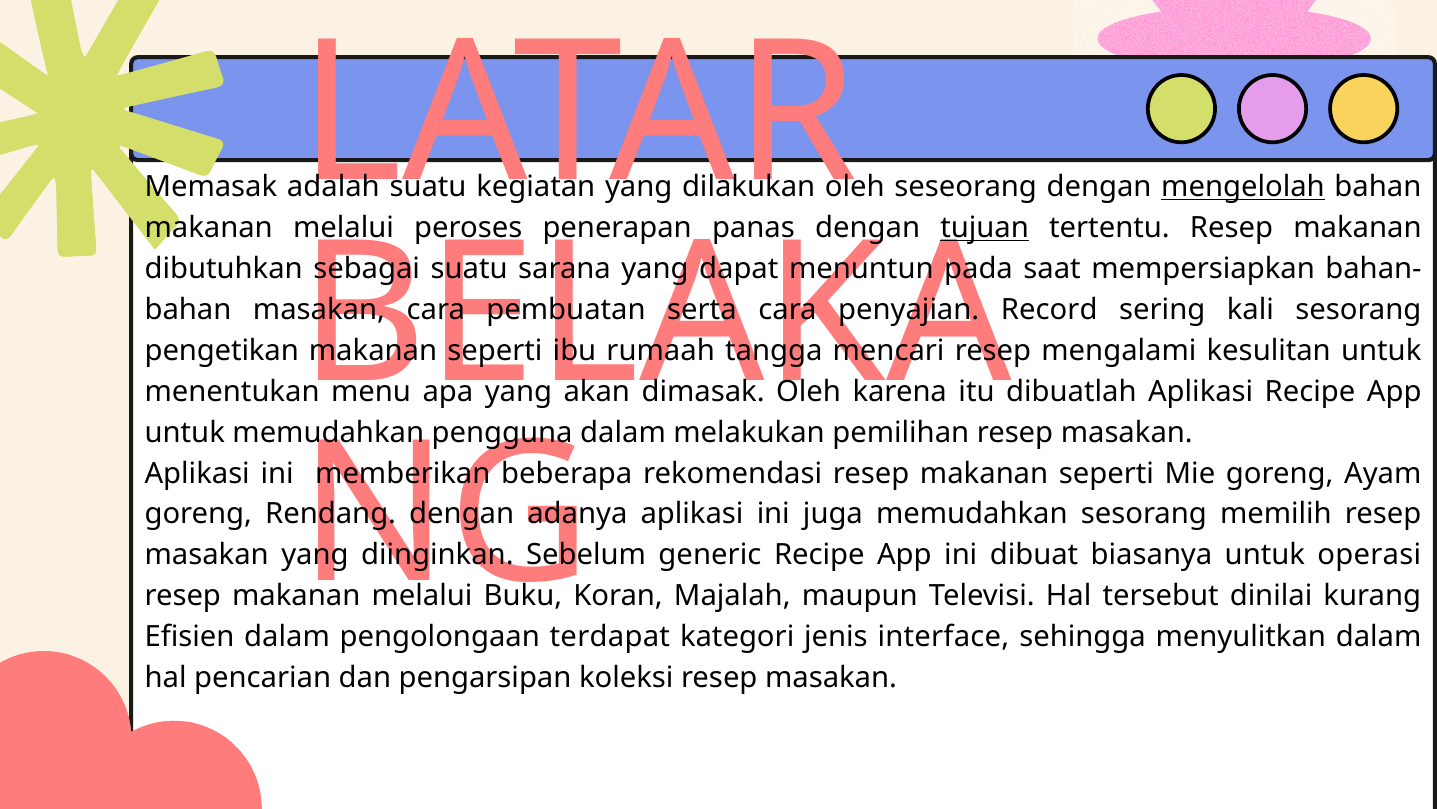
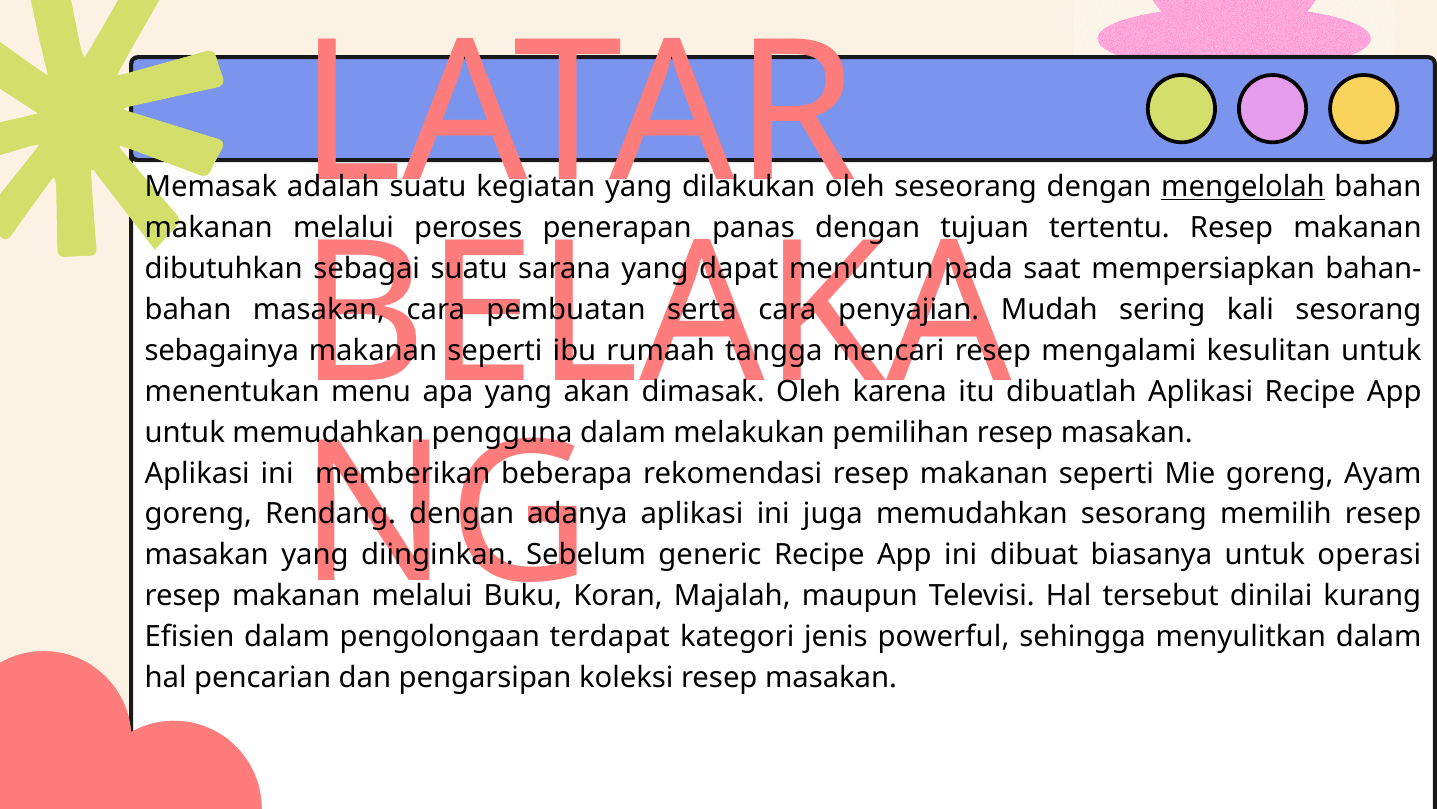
tujuan underline: present -> none
Record: Record -> Mudah
pengetikan: pengetikan -> sebagainya
interface: interface -> powerful
